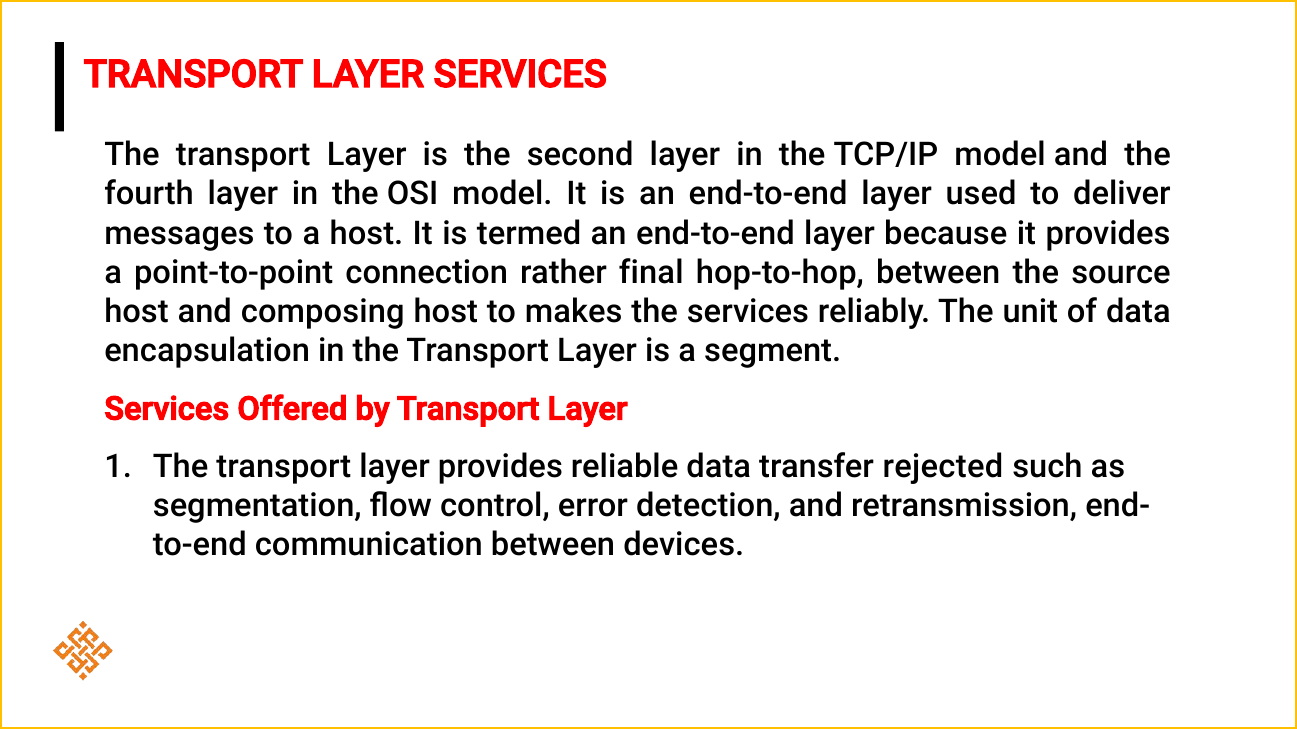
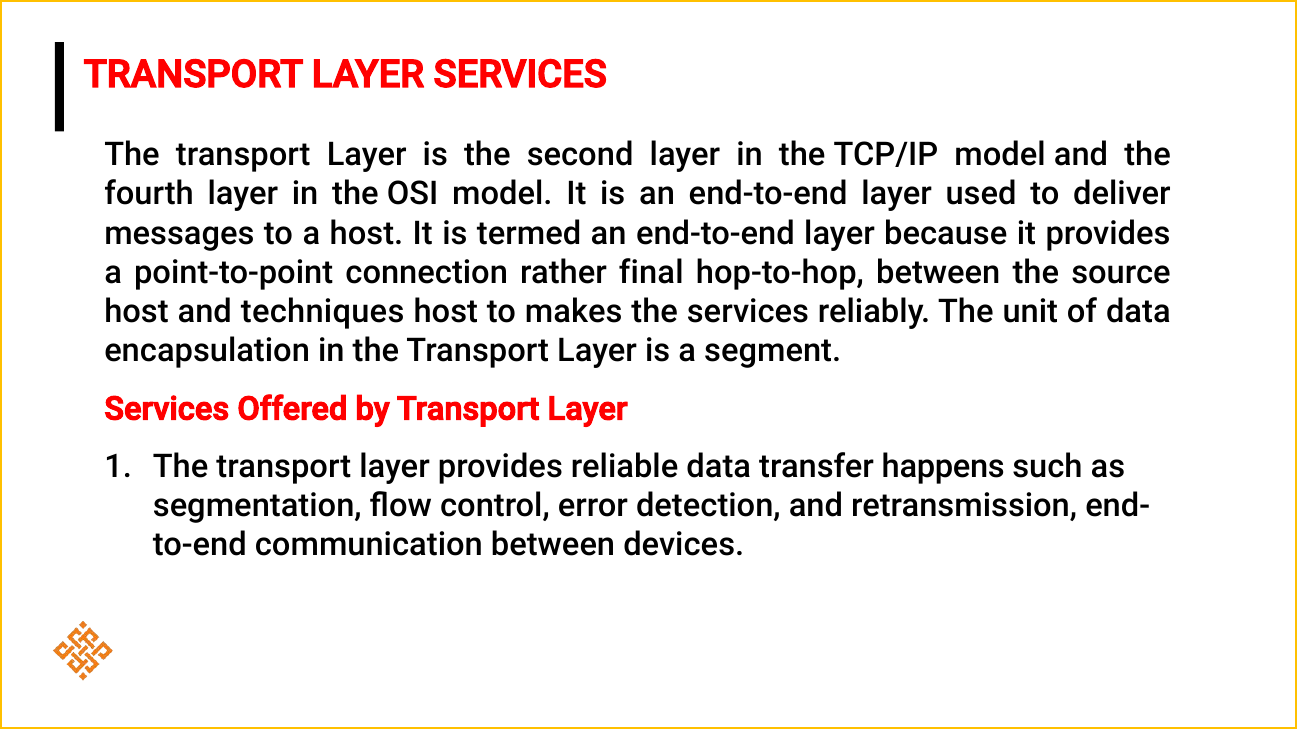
composing: composing -> techniques
rejected: rejected -> happens
